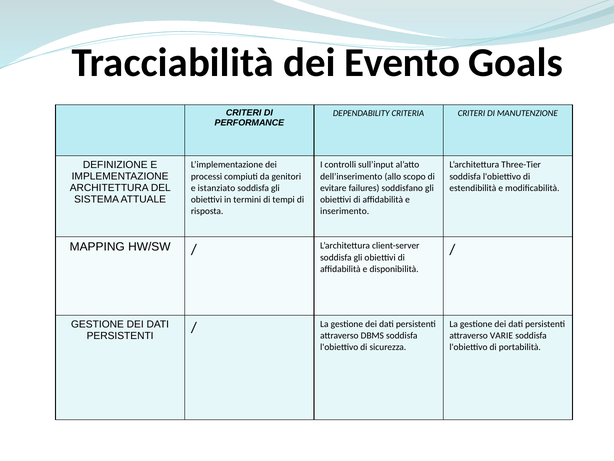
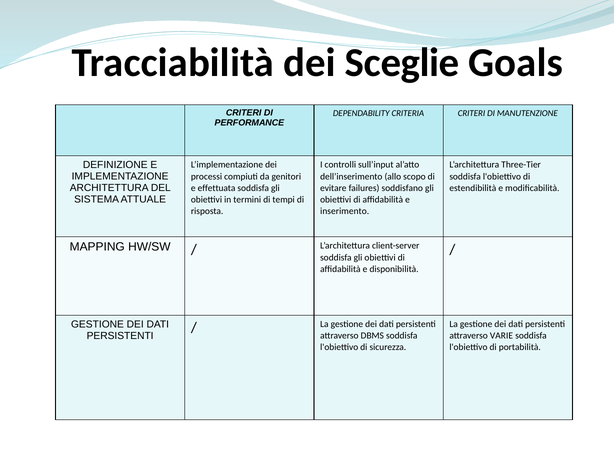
Evento: Evento -> Sceglie
istanziato: istanziato -> effettuata
